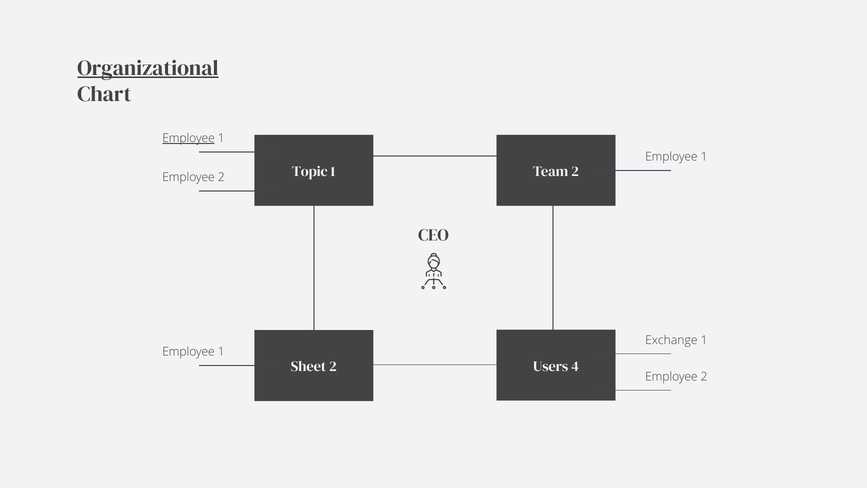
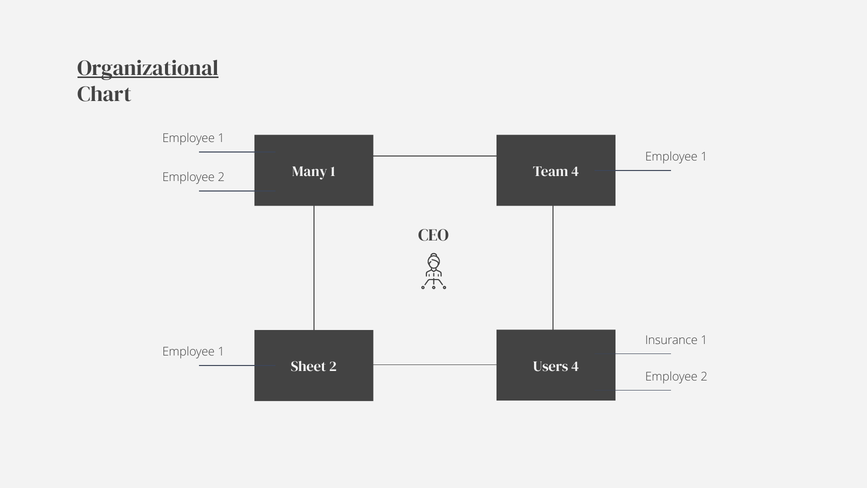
Employee at (189, 138) underline: present -> none
Topic: Topic -> Many
Team 2: 2 -> 4
Exchange: Exchange -> Insurance
